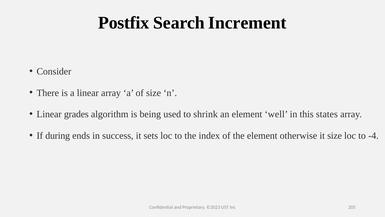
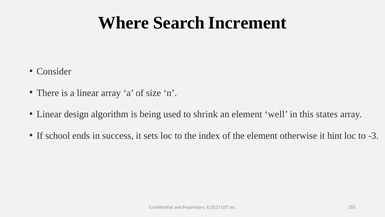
Postfix: Postfix -> Where
grades: grades -> design
during: during -> school
it size: size -> hint
-4: -4 -> -3
